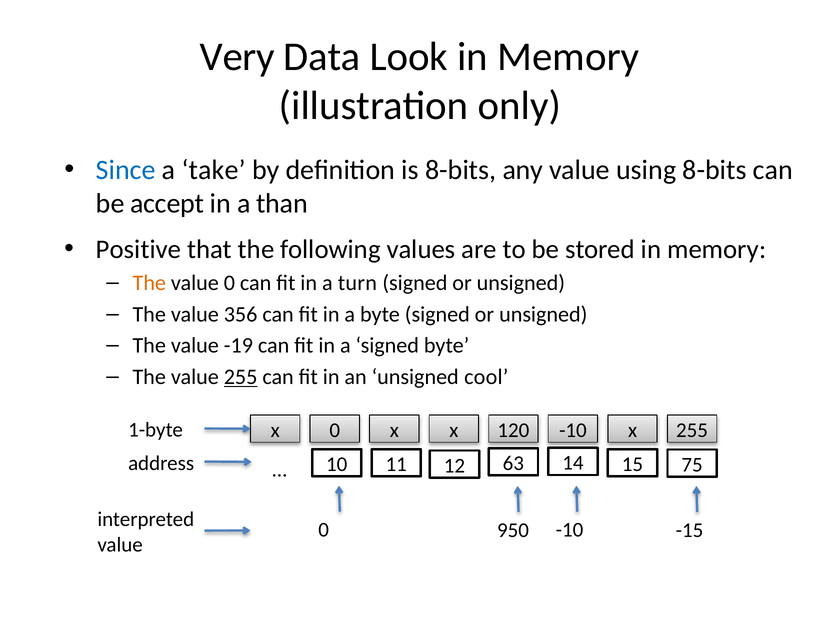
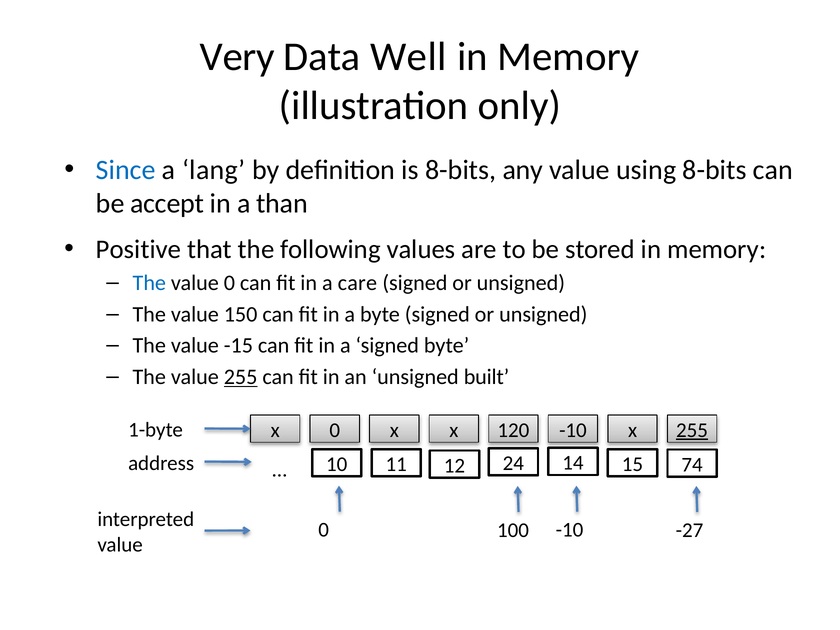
Look: Look -> Well
take: take -> lang
The at (149, 283) colour: orange -> blue
turn: turn -> care
356: 356 -> 150
-19: -19 -> -15
cool: cool -> built
255 at (692, 430) underline: none -> present
75: 75 -> 74
63: 63 -> 24
950: 950 -> 100
-15: -15 -> -27
